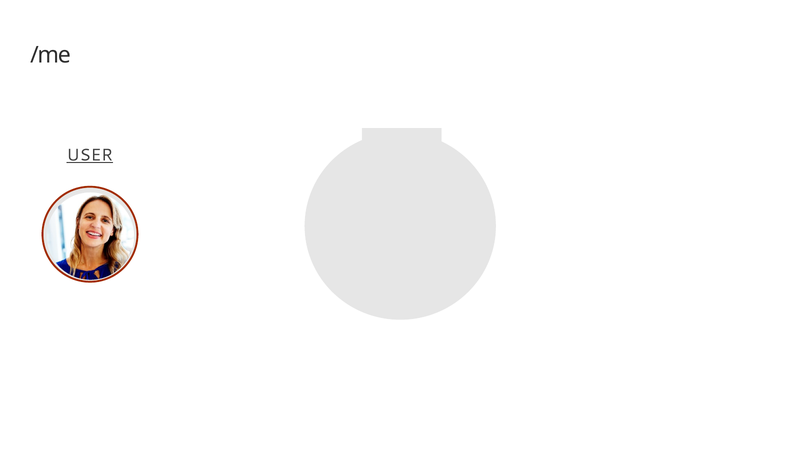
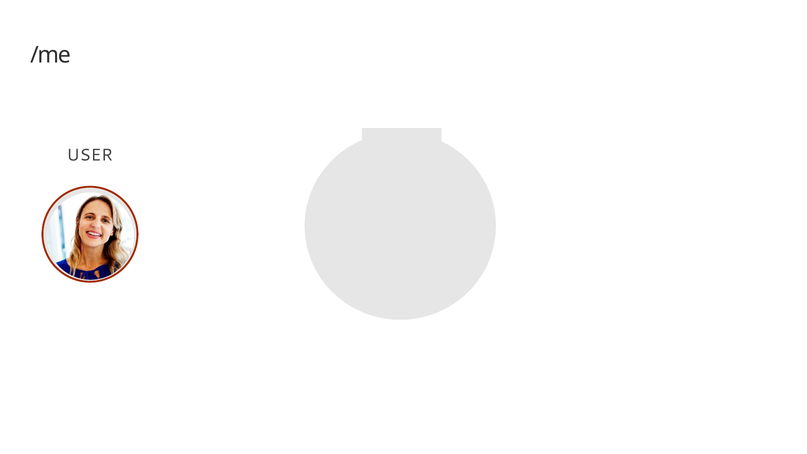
USER underline: present -> none
